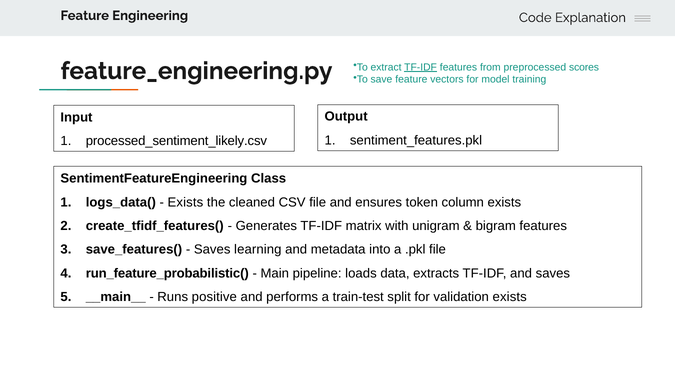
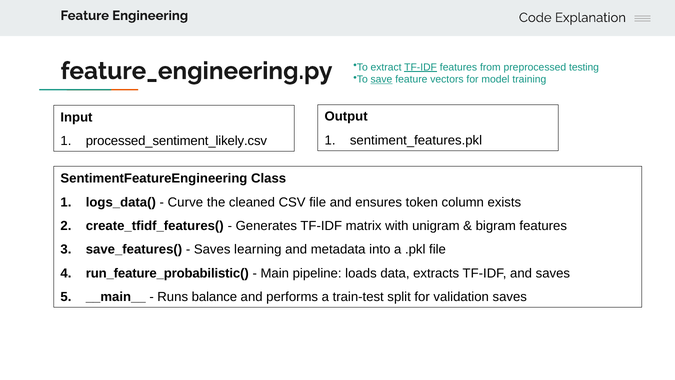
scores: scores -> testing
save underline: none -> present
Exists at (185, 202): Exists -> Curve
positive: positive -> balance
validation exists: exists -> saves
